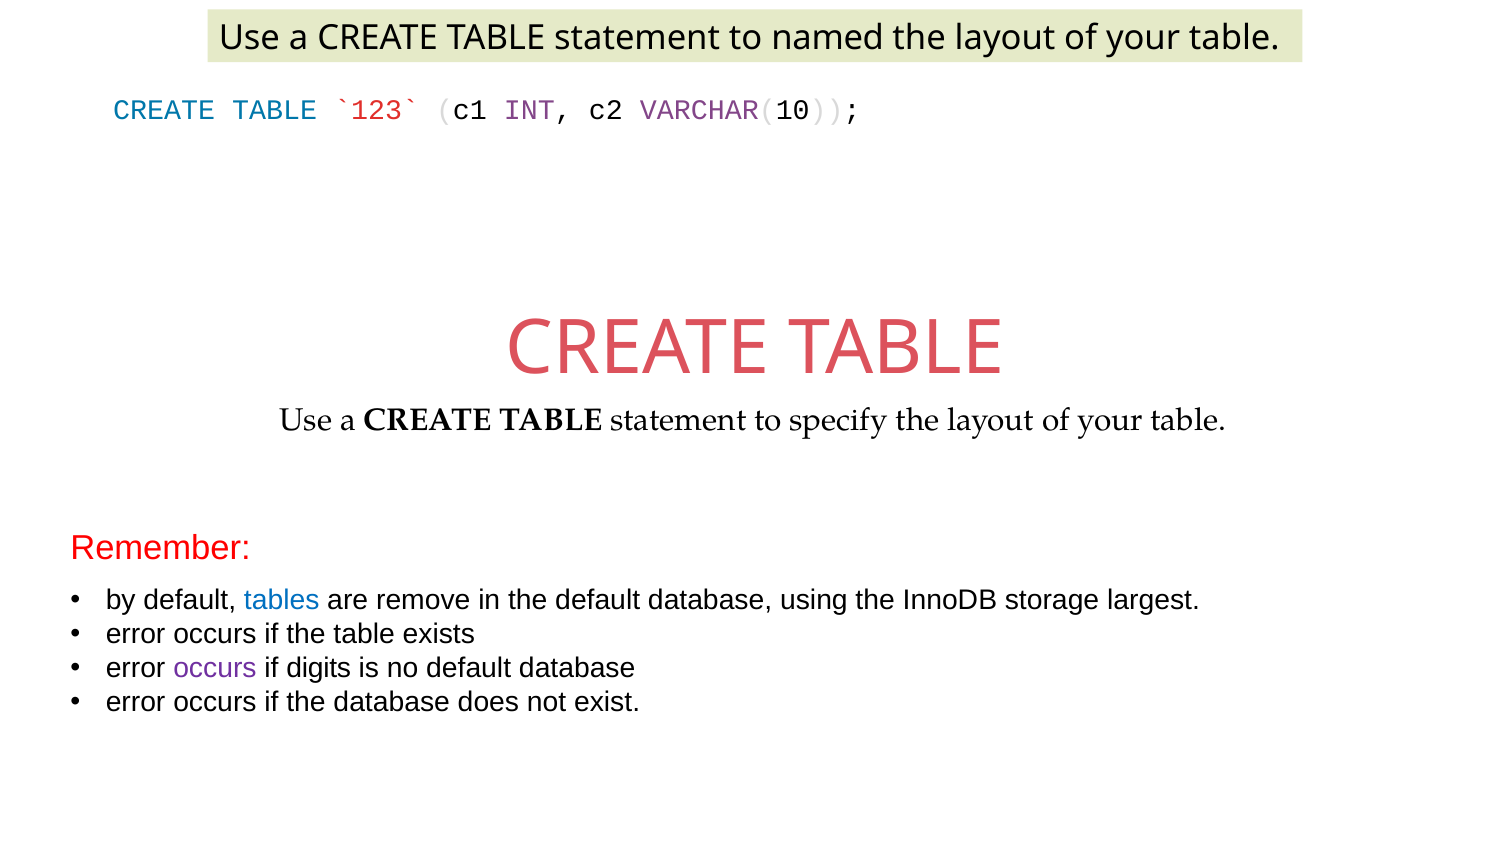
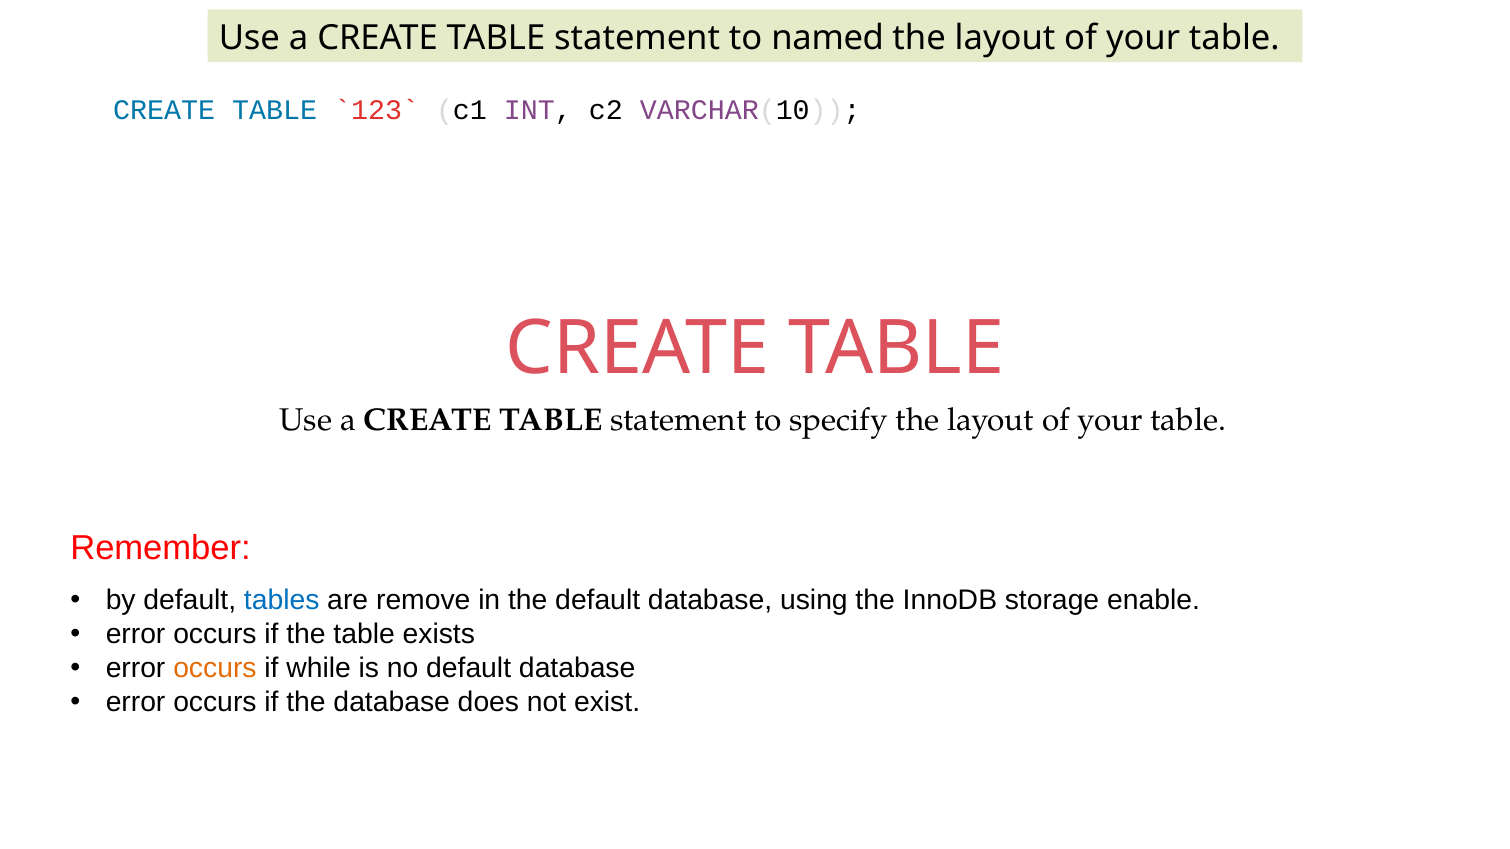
largest: largest -> enable
occurs at (215, 669) colour: purple -> orange
digits: digits -> while
